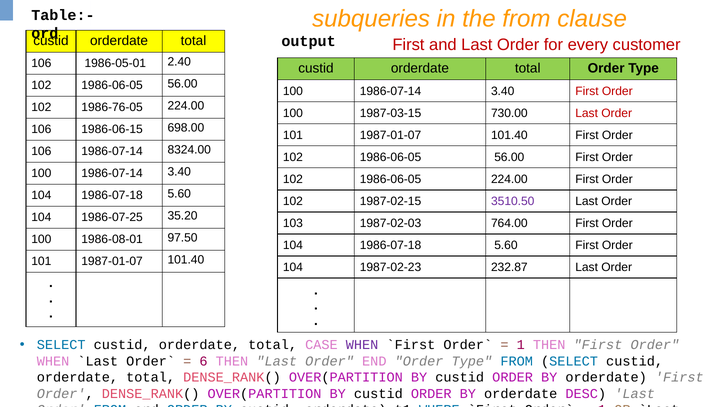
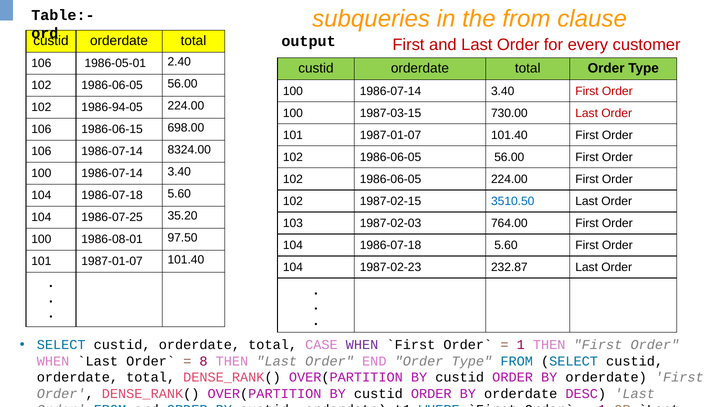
1986-76-05: 1986-76-05 -> 1986-94-05
3510.50 colour: purple -> blue
6: 6 -> 8
